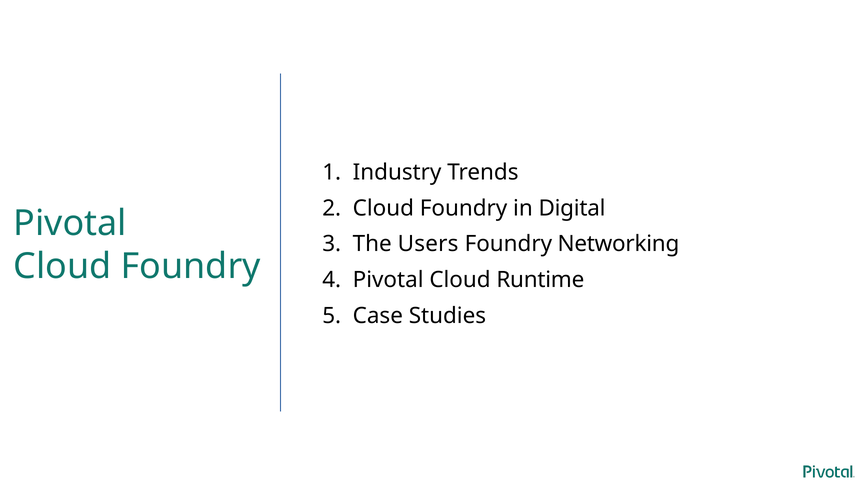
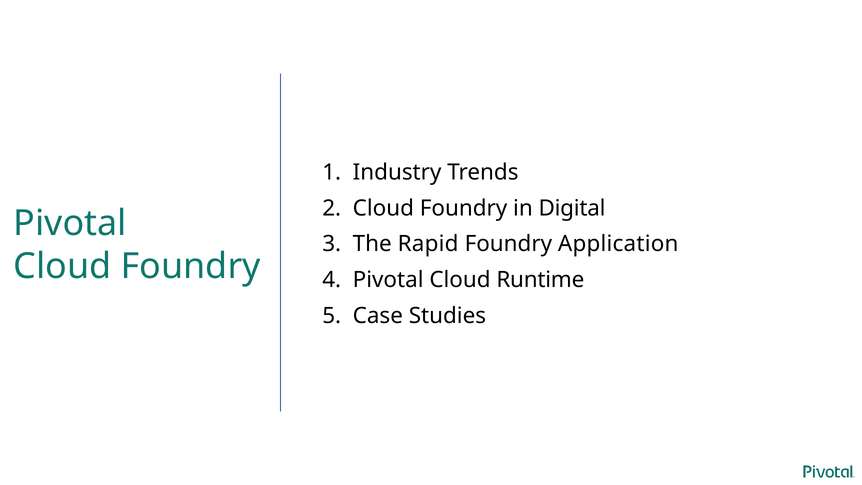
Users: Users -> Rapid
Networking: Networking -> Application
